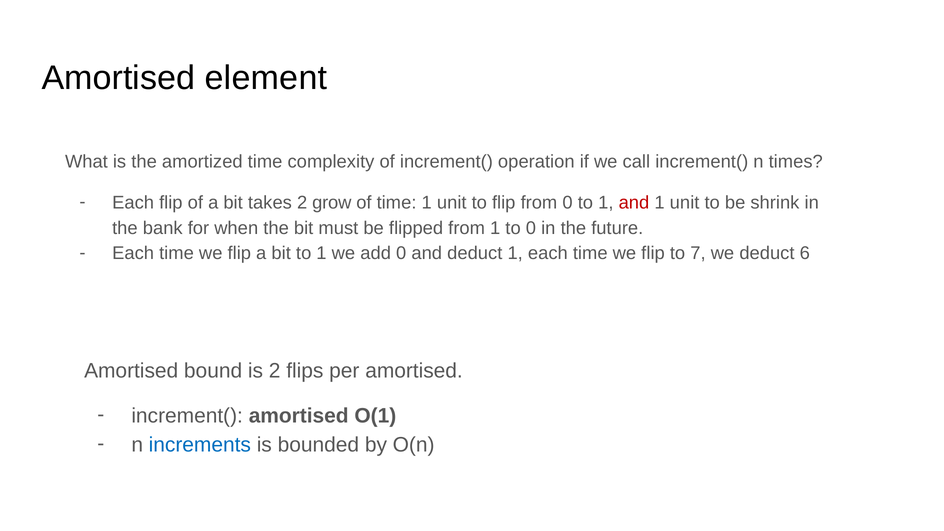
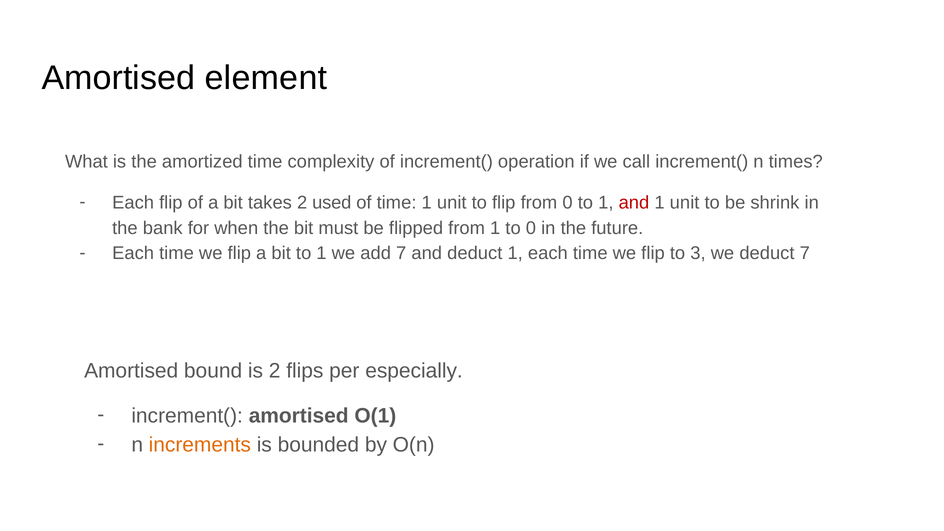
grow: grow -> used
add 0: 0 -> 7
7: 7 -> 3
deduct 6: 6 -> 7
per amortised: amortised -> especially
increments colour: blue -> orange
